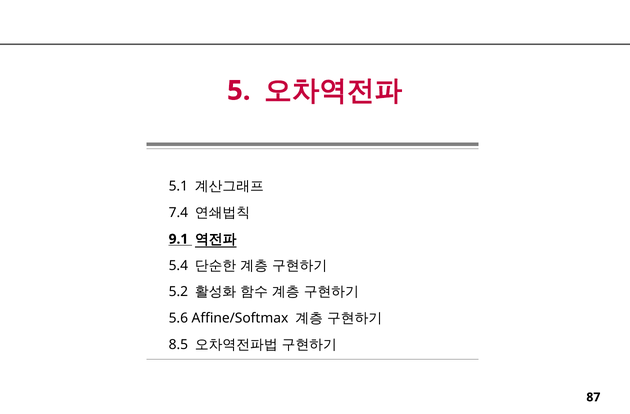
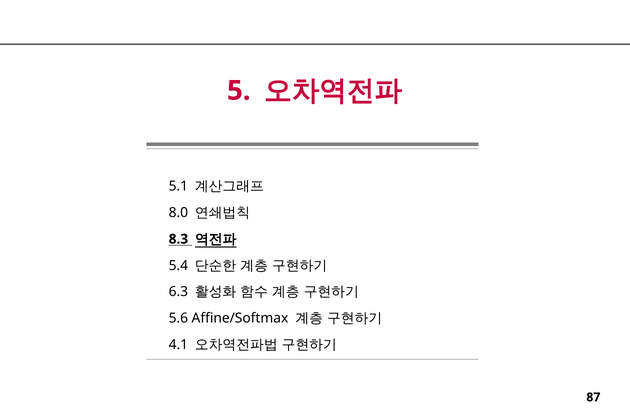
7.4: 7.4 -> 8.0
9.1: 9.1 -> 8.3
5.2: 5.2 -> 6.3
8.5: 8.5 -> 4.1
